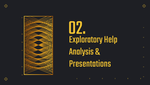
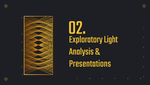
Help: Help -> Light
